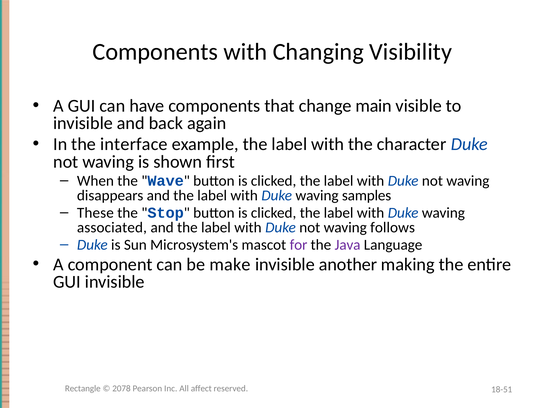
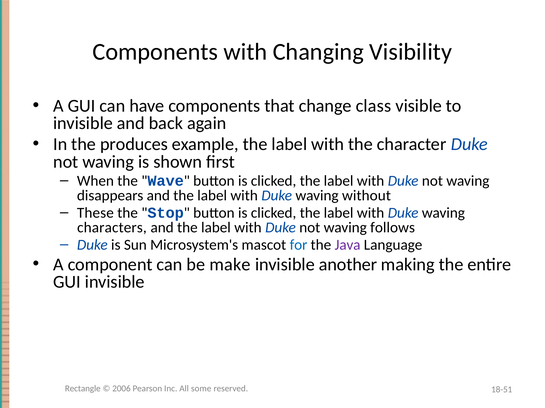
main: main -> class
interface: interface -> produces
samples: samples -> without
associated: associated -> characters
for colour: purple -> blue
2078: 2078 -> 2006
affect: affect -> some
